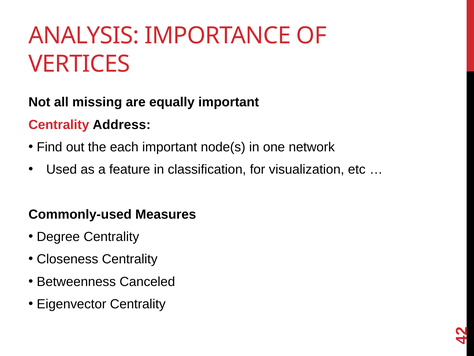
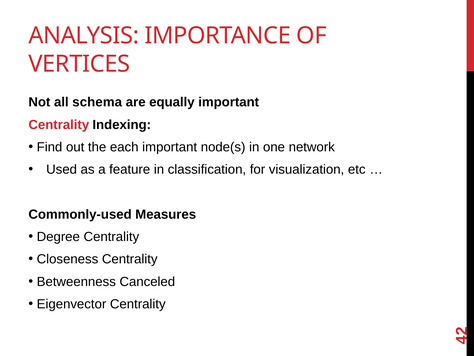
missing: missing -> schema
Address: Address -> Indexing
